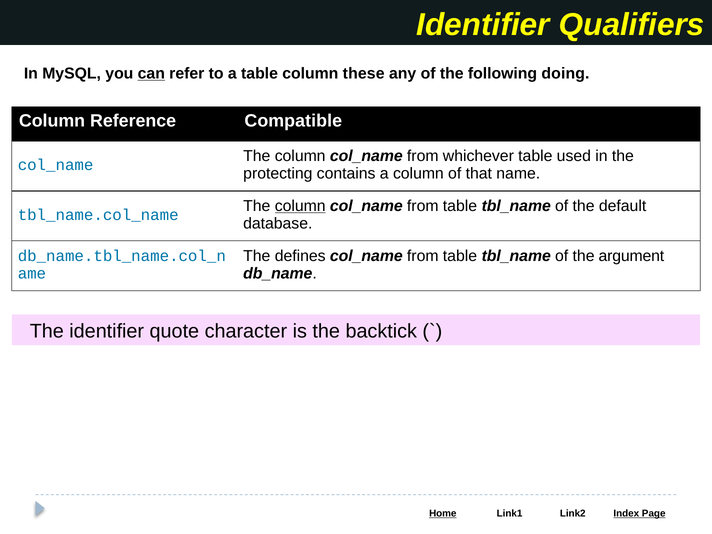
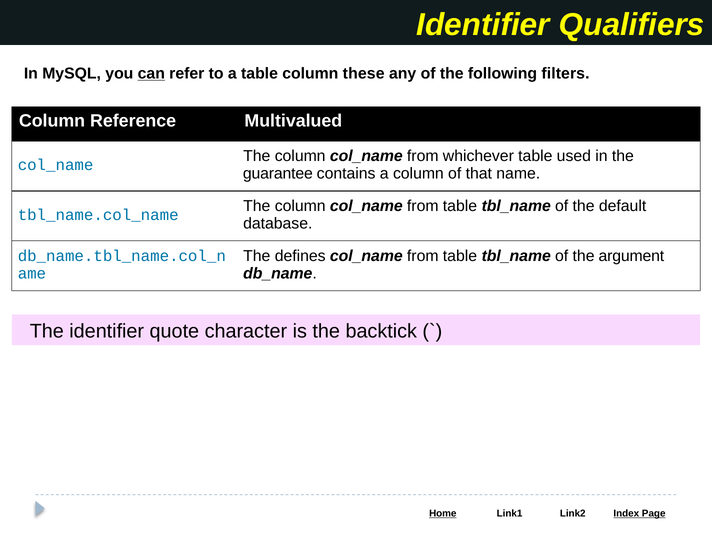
doing: doing -> filters
Compatible: Compatible -> Multivalued
protecting: protecting -> guarantee
column at (300, 206) underline: present -> none
